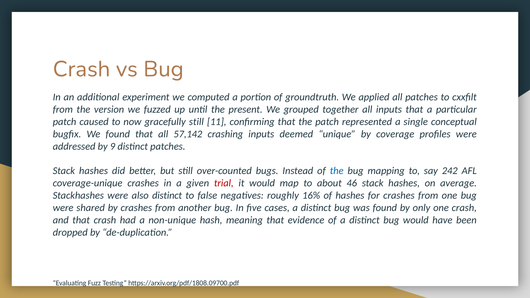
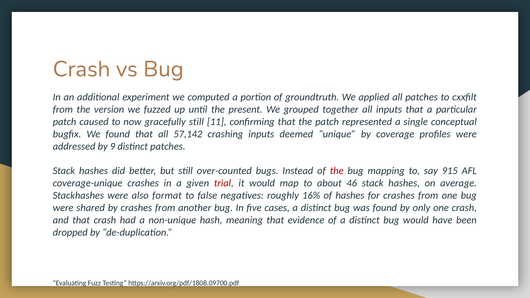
the at (337, 171) colour: blue -> red
242: 242 -> 915
also distinct: distinct -> format
